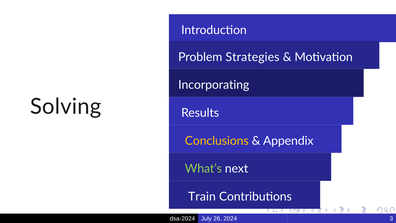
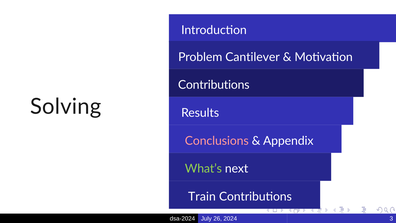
Strategies: Strategies -> Cantilever
Incorporating at (214, 85): Incorporating -> Contributions
Conclusions colour: yellow -> pink
